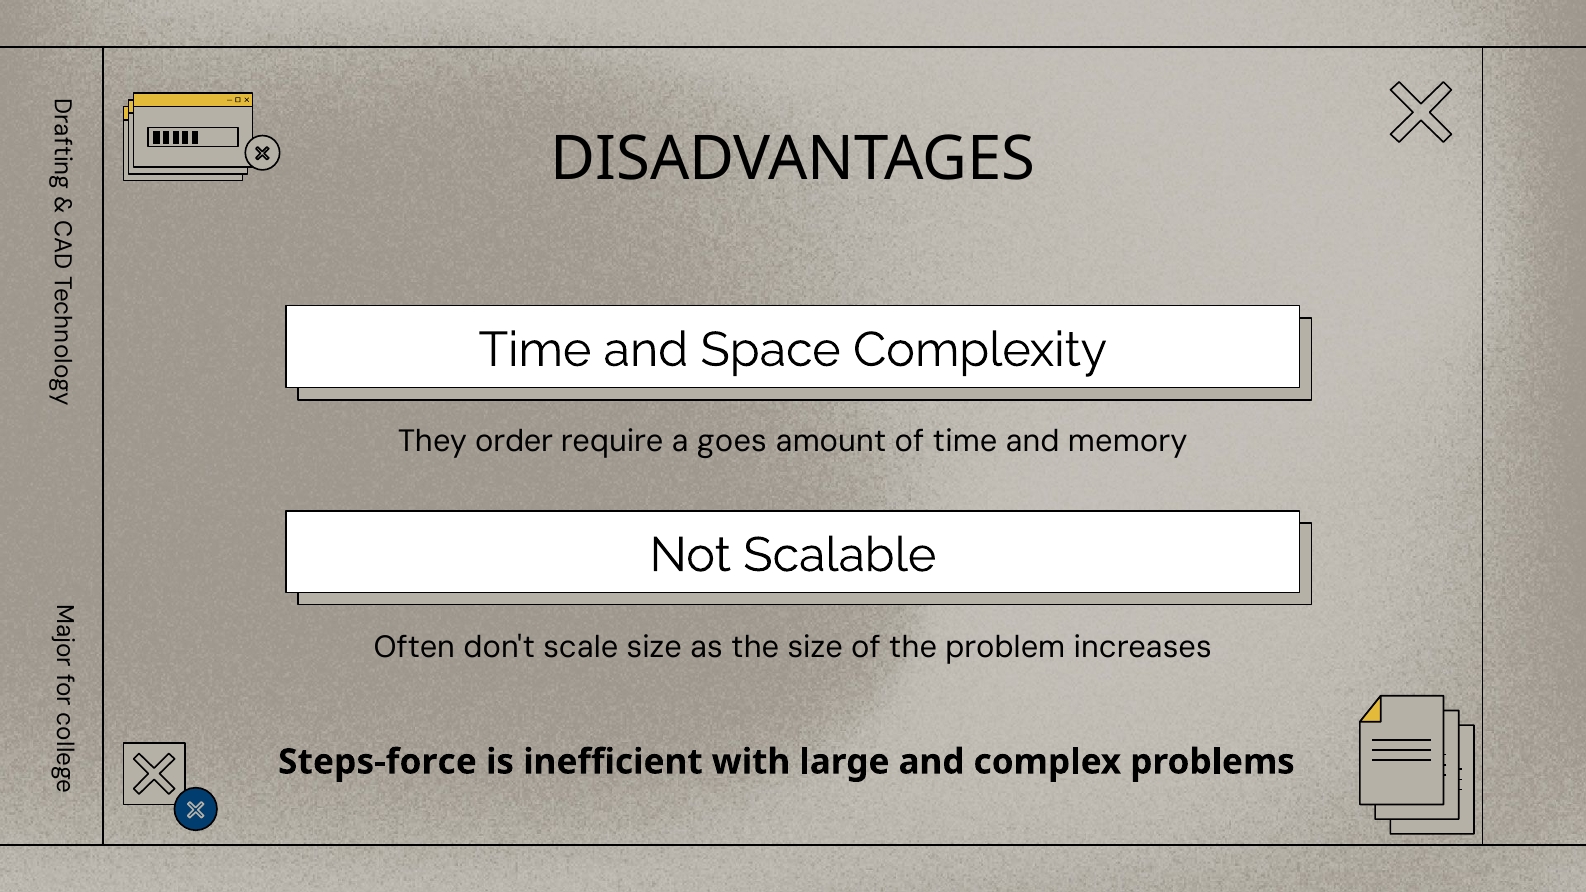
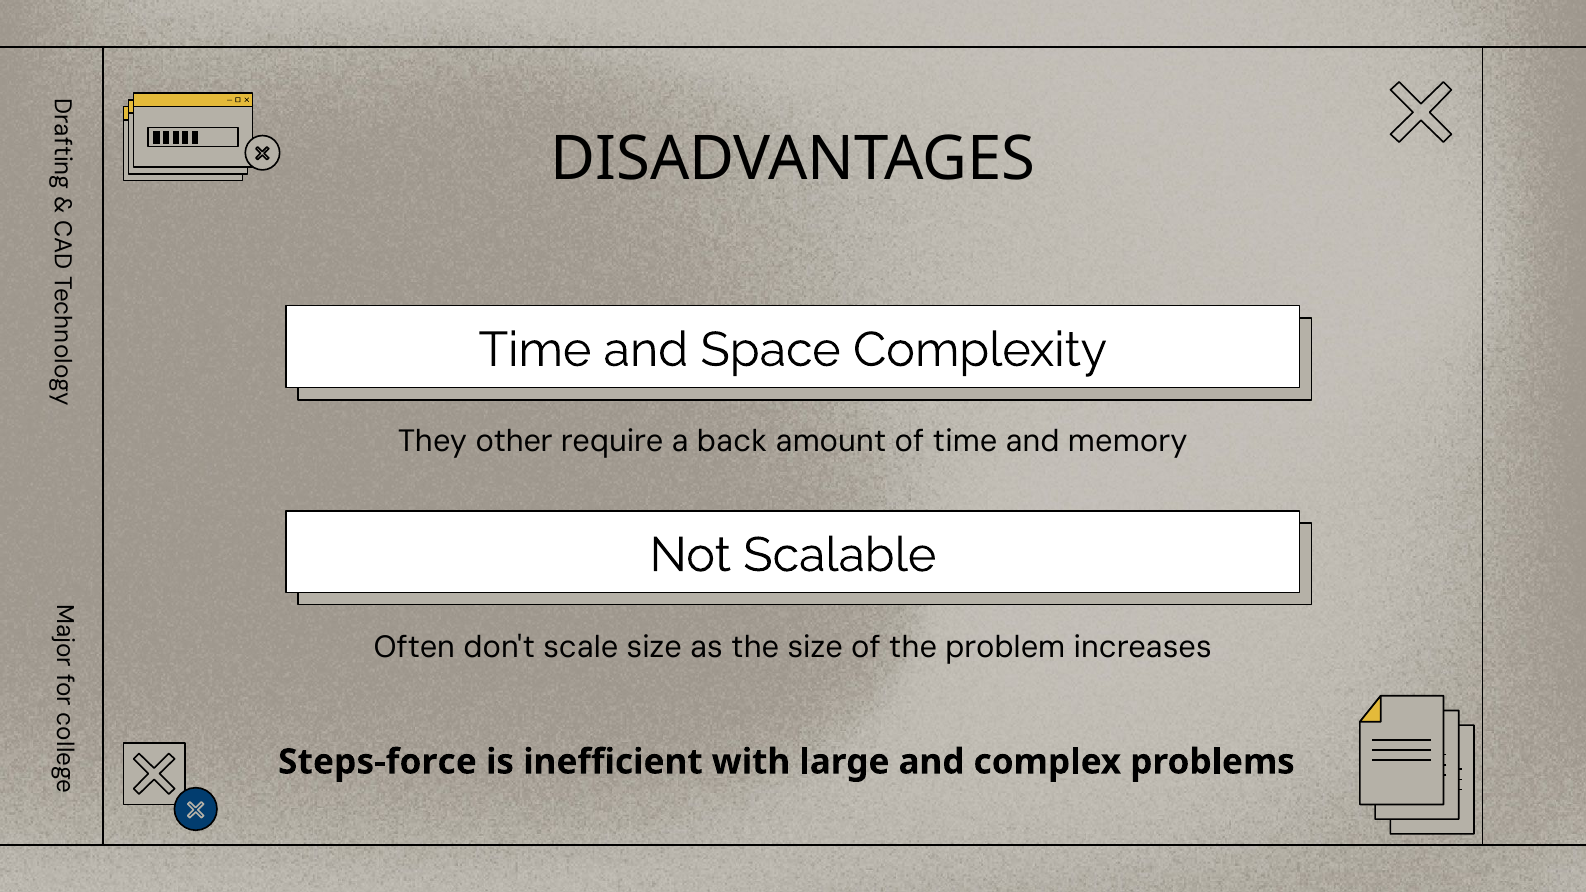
order: order -> other
goes: goes -> back
